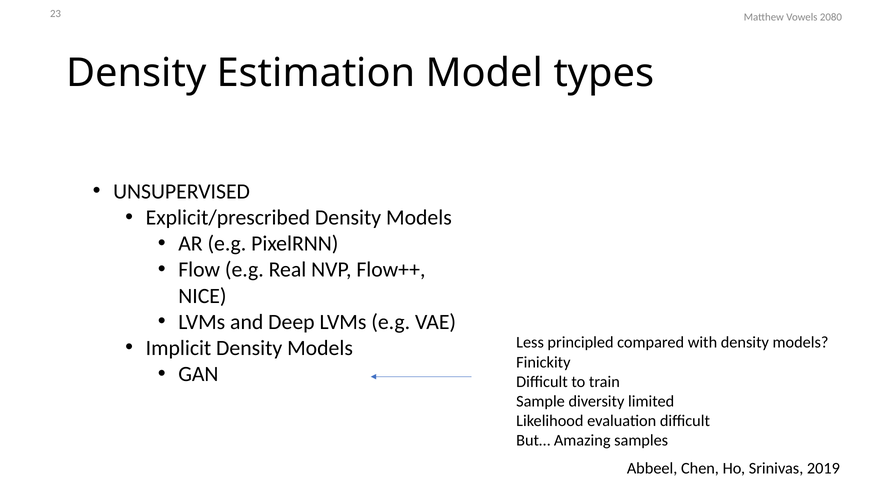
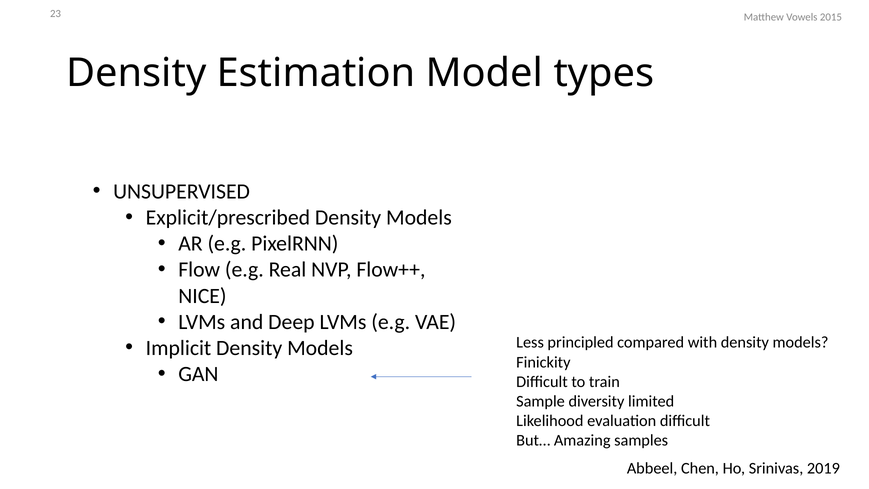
2080: 2080 -> 2015
